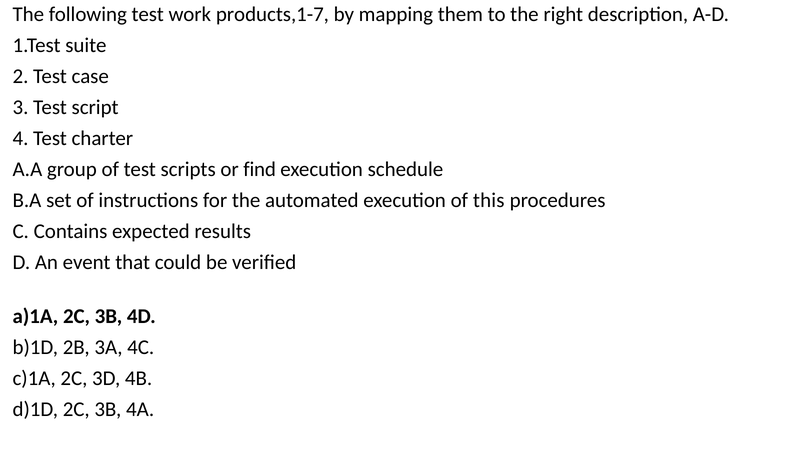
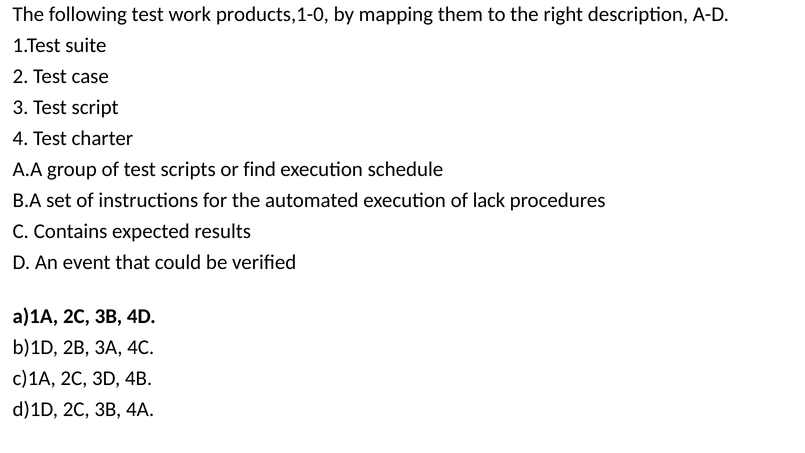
products,1-7: products,1-7 -> products,1-0
this: this -> lack
